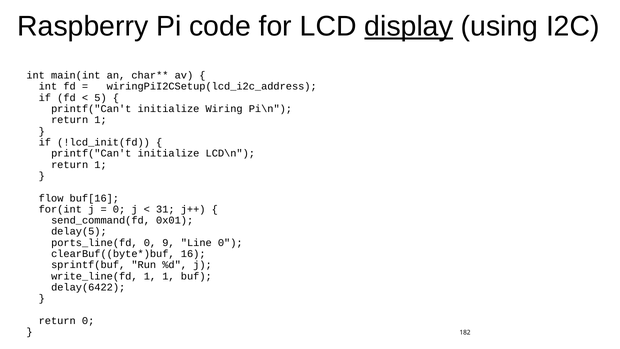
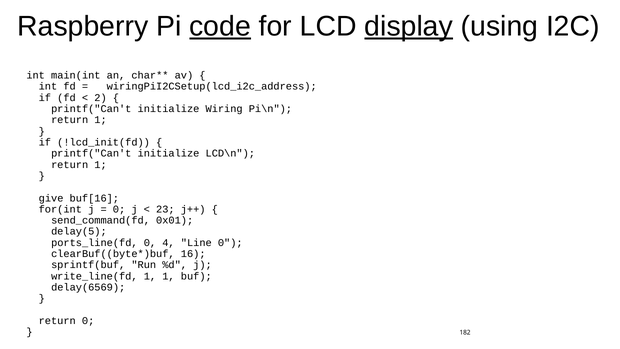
code underline: none -> present
5: 5 -> 2
flow: flow -> give
31: 31 -> 23
9: 9 -> 4
delay(6422: delay(6422 -> delay(6569
